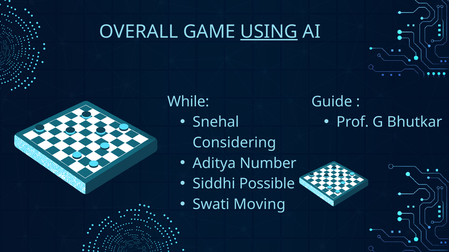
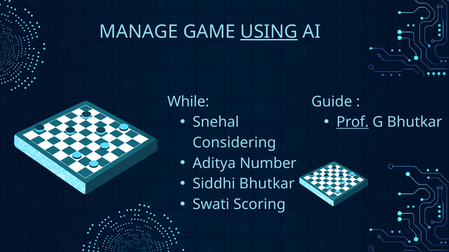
OVERALL: OVERALL -> MANAGE
Prof underline: none -> present
Siddhi Possible: Possible -> Bhutkar
Moving: Moving -> Scoring
